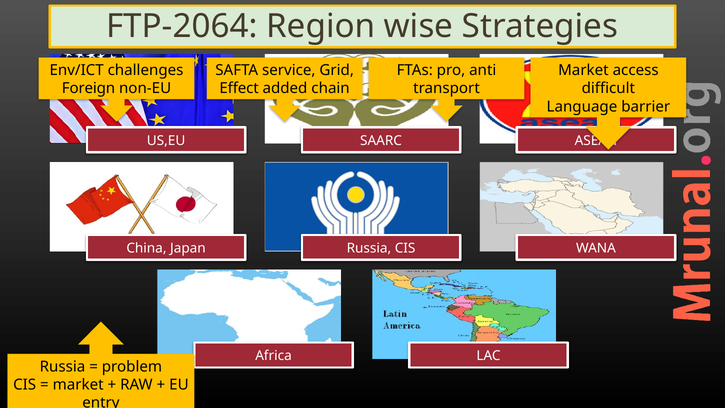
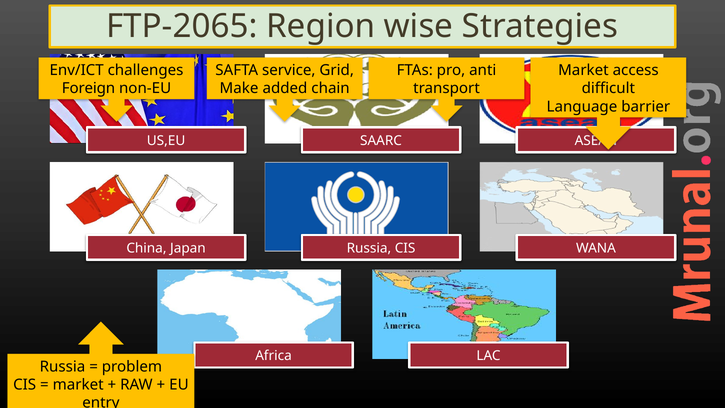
FTP-2064: FTP-2064 -> FTP-2065
Effect: Effect -> Make
